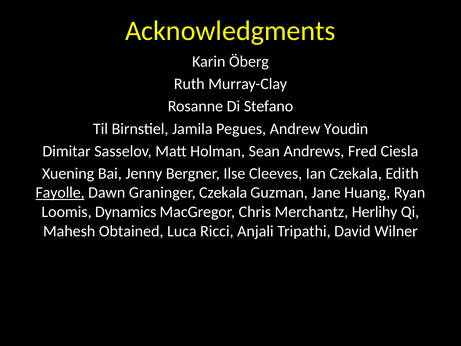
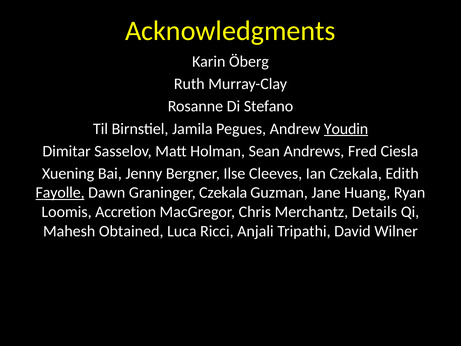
Youdin underline: none -> present
Dynamics: Dynamics -> Accretion
Herlihy: Herlihy -> Details
